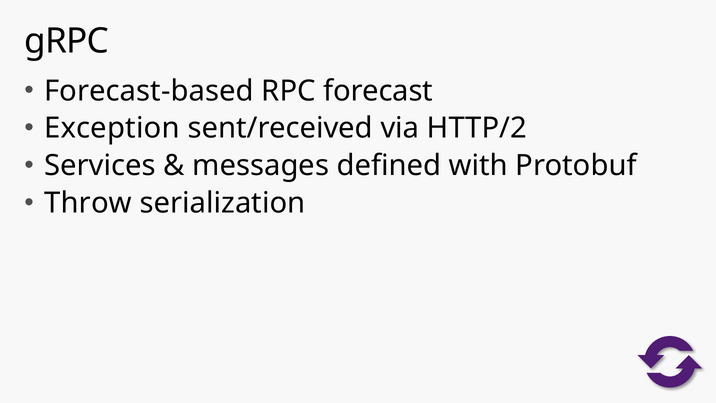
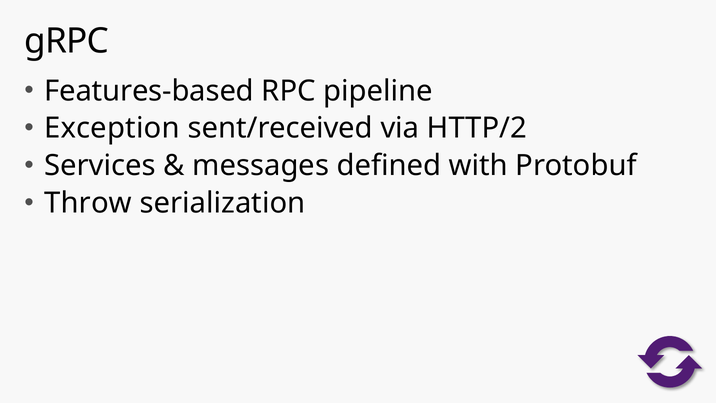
Forecast-based: Forecast-based -> Features-based
forecast: forecast -> pipeline
